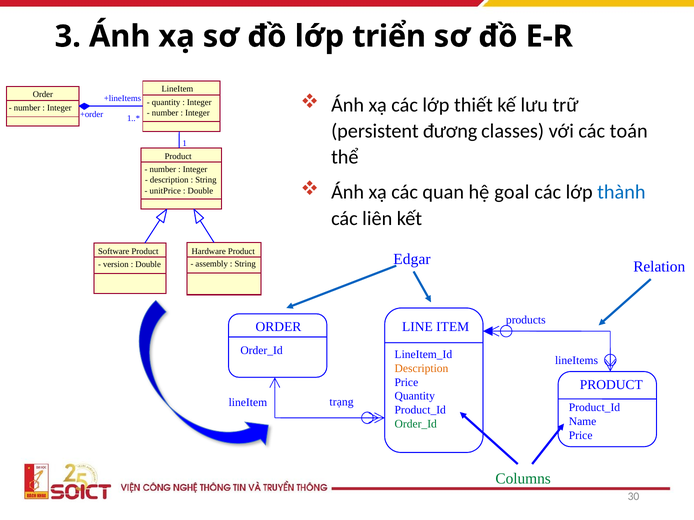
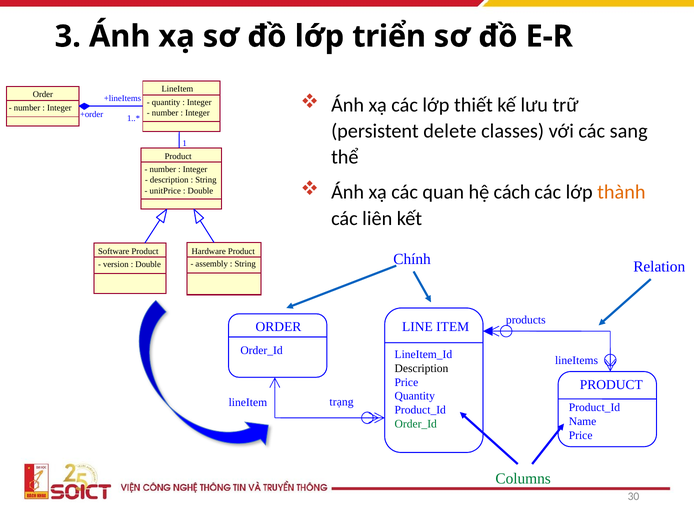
đương: đương -> delete
toán: toán -> sang
goal: goal -> cách
thành colour: blue -> orange
Edgar: Edgar -> Chính
Description at (421, 369) colour: orange -> black
